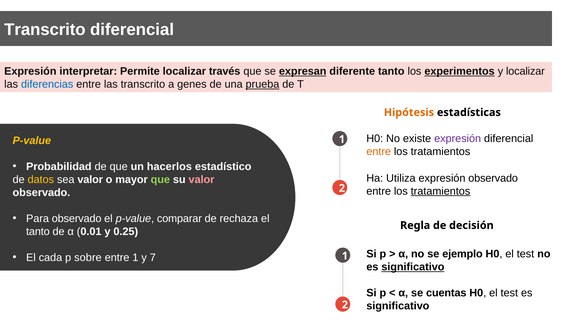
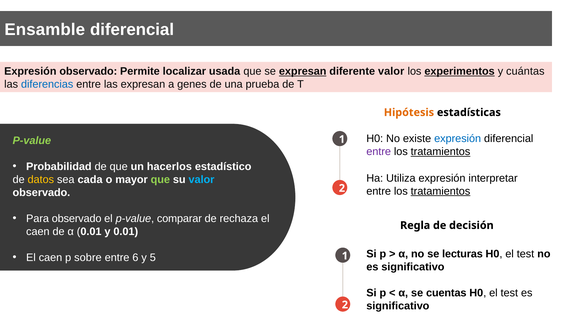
Transcrito at (45, 30): Transcrito -> Ensamble
Expresión interpretar: interpretar -> observado
través: través -> usada
diferente tanto: tanto -> valor
y localizar: localizar -> cuántas
las transcrito: transcrito -> expresan
prueba underline: present -> none
expresión at (458, 138) colour: purple -> blue
P-value at (32, 140) colour: yellow -> light green
entre at (379, 151) colour: orange -> purple
tratamientos at (440, 151) underline: none -> present
expresión observado: observado -> interpretar
sea valor: valor -> cada
valor at (202, 179) colour: pink -> light blue
tanto at (38, 231): tanto -> caen
y 0.25: 0.25 -> 0.01
ejemplo: ejemplo -> lecturas
cada at (50, 257): cada -> caen
entre 1: 1 -> 6
7: 7 -> 5
significativo at (413, 267) underline: present -> none
